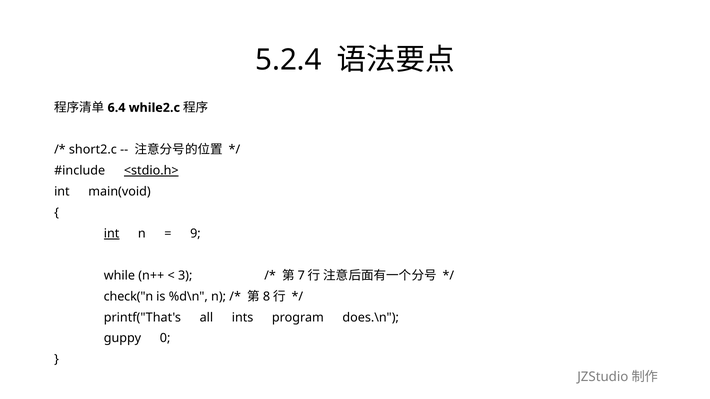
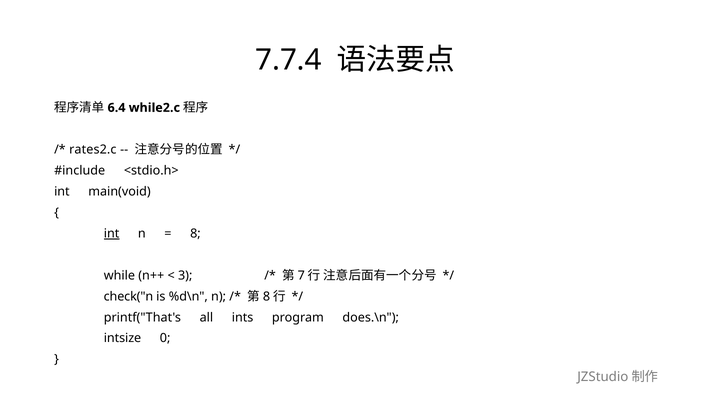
5.2.4: 5.2.4 -> 7.7.4
short2.c: short2.c -> rates2.c
<stdio.h> underline: present -> none
9: 9 -> 8
guppy: guppy -> intsize
